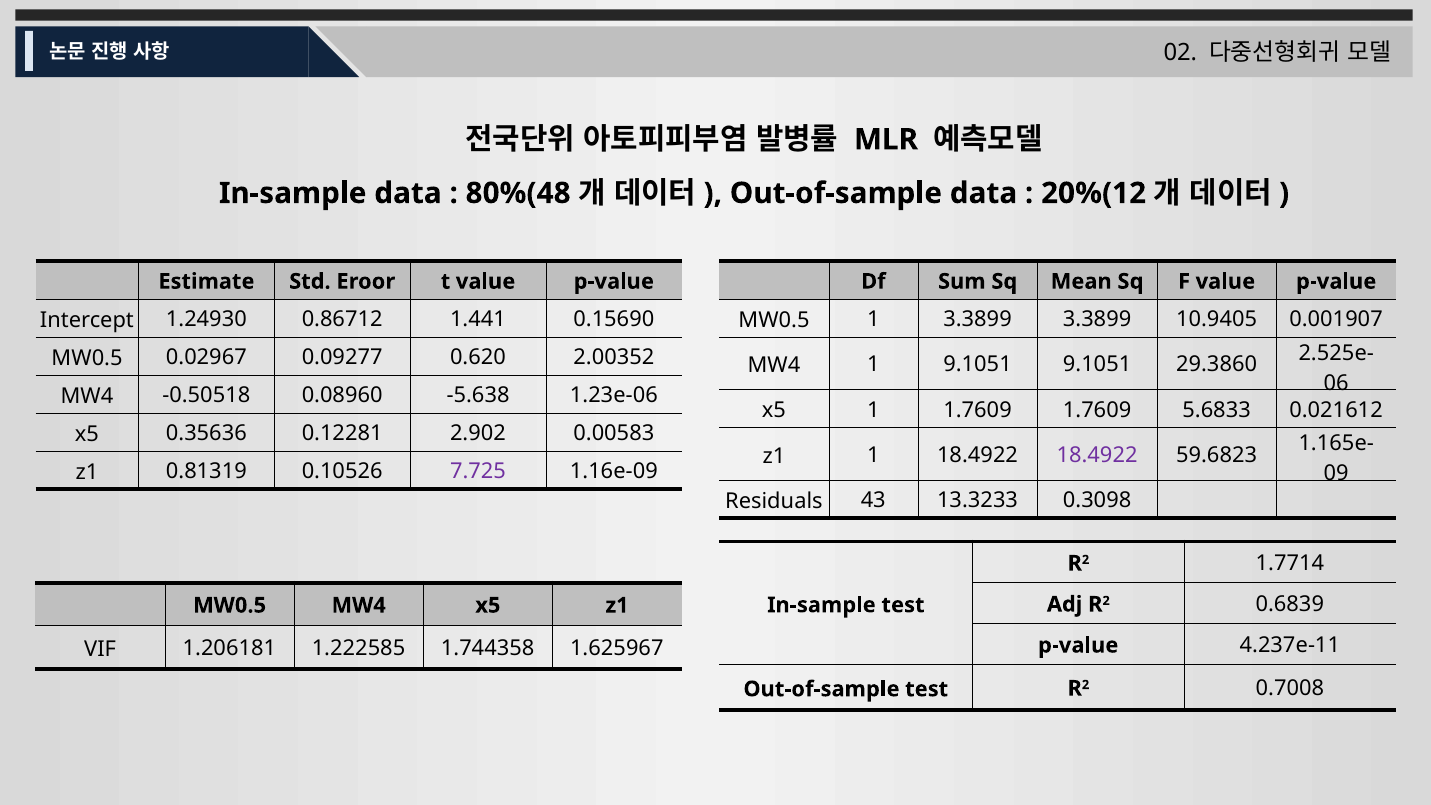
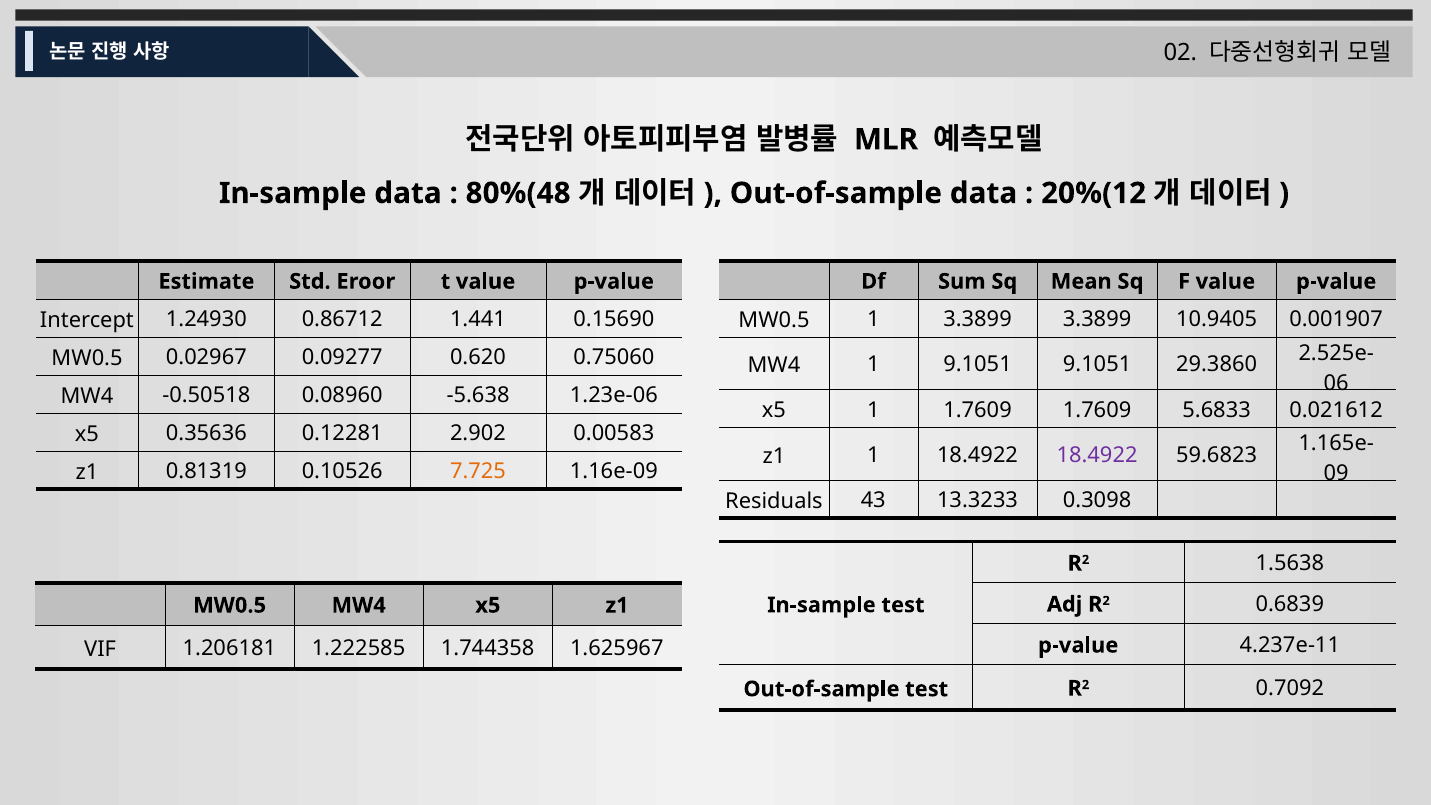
2.00352: 2.00352 -> 0.75060
7.725 colour: purple -> orange
1.7714: 1.7714 -> 1.5638
0.7008: 0.7008 -> 0.7092
